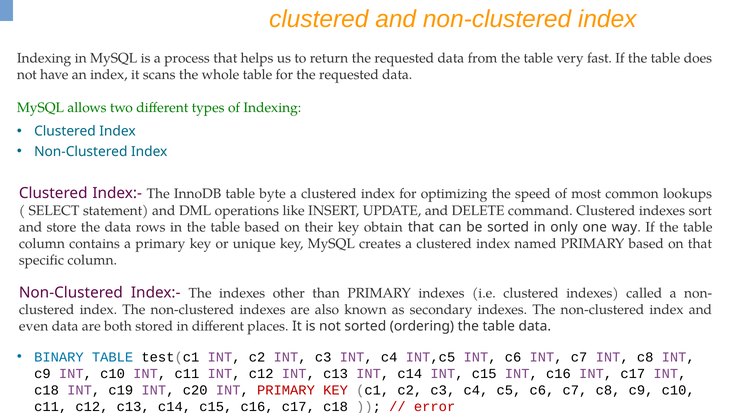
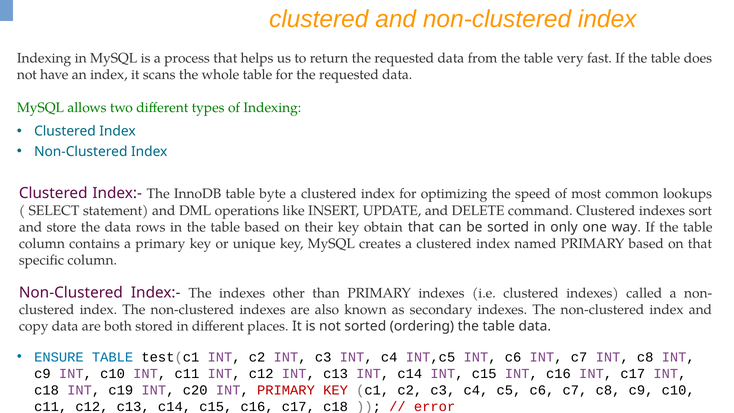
even: even -> copy
BINARY: BINARY -> ENSURE
